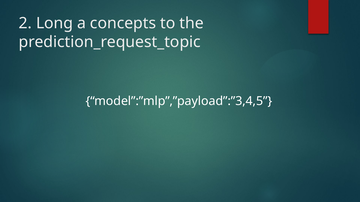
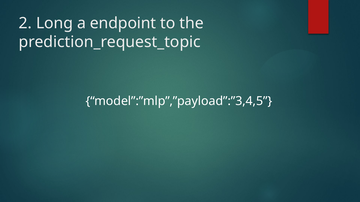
concepts: concepts -> endpoint
